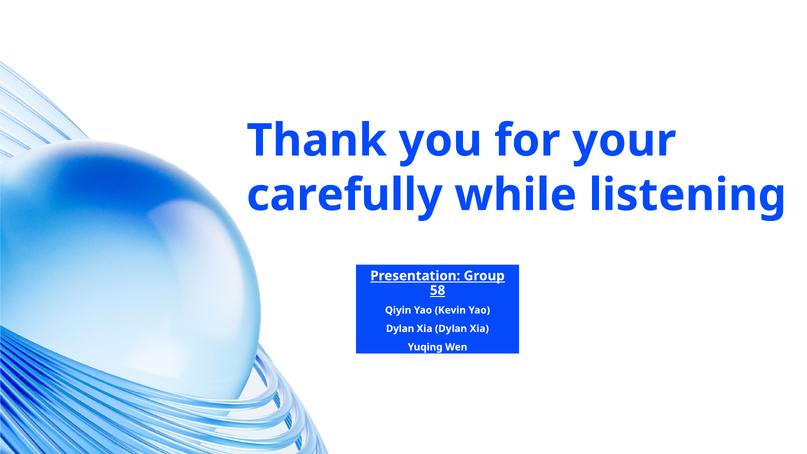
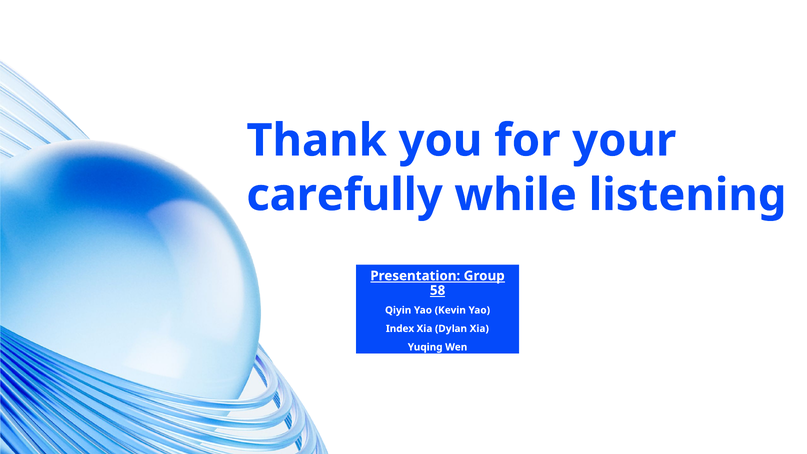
Dylan at (400, 329): Dylan -> Index
